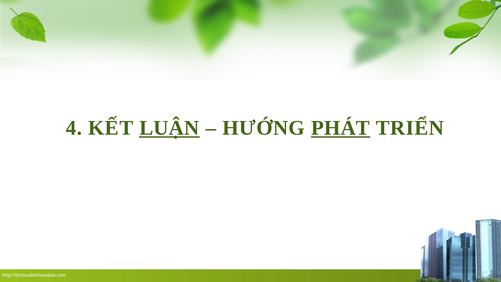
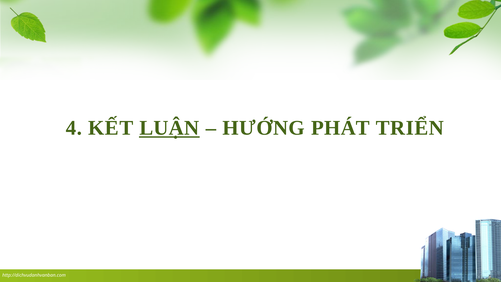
PHÁT underline: present -> none
